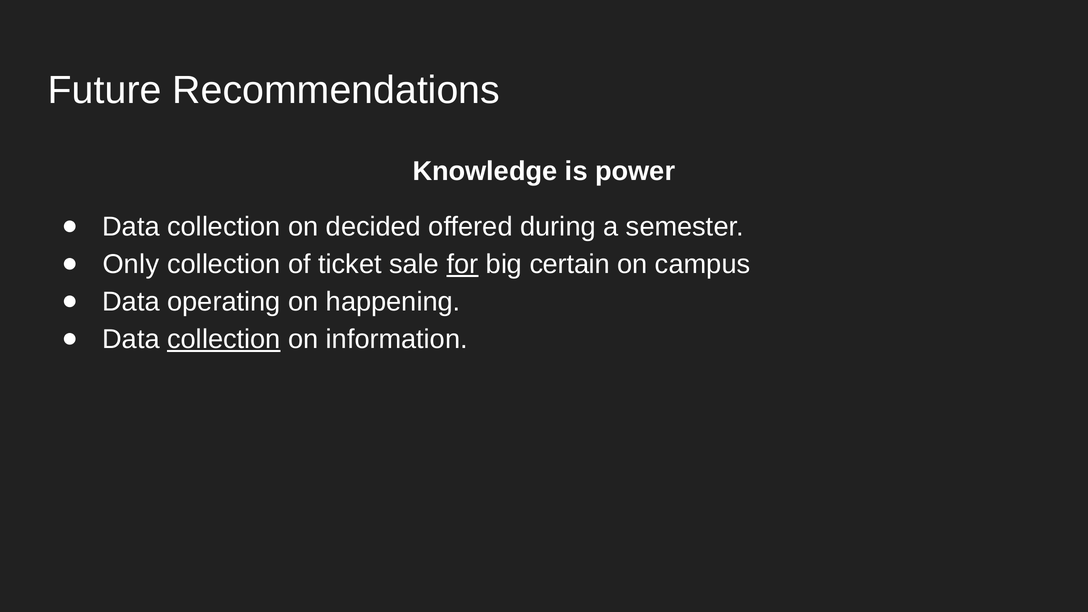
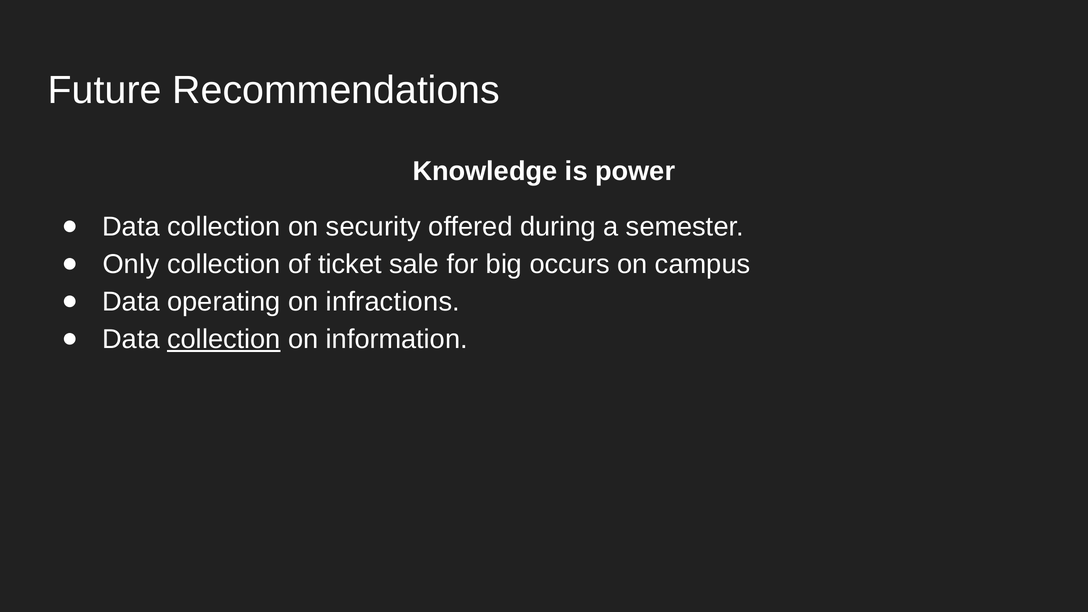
decided: decided -> security
for underline: present -> none
certain: certain -> occurs
happening: happening -> infractions
